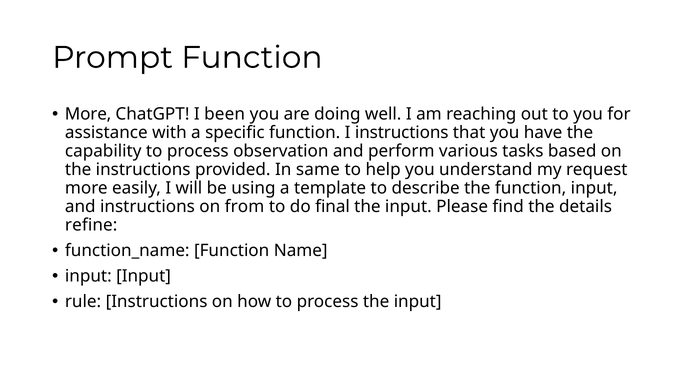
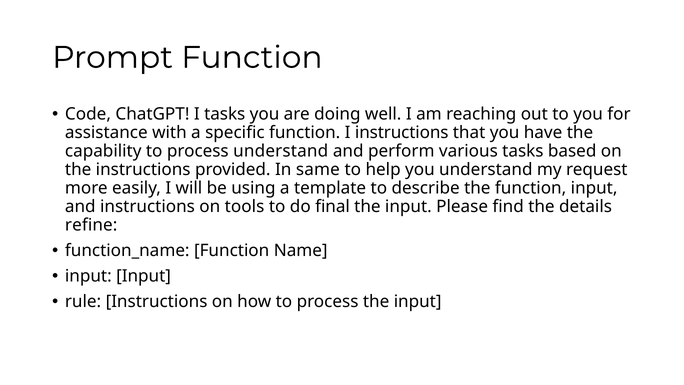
More at (88, 114): More -> Code
I been: been -> tasks
process observation: observation -> understand
from: from -> tools
